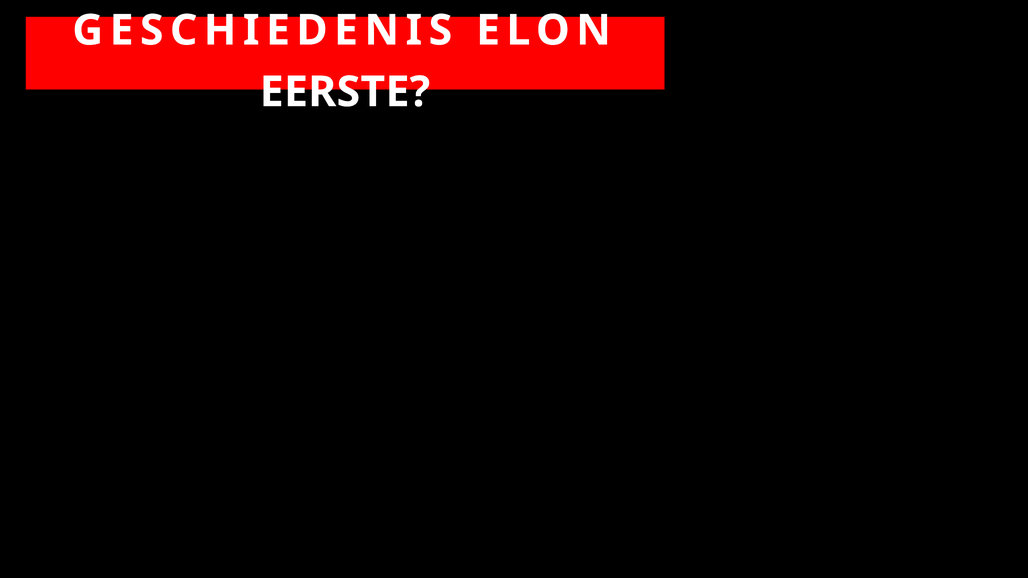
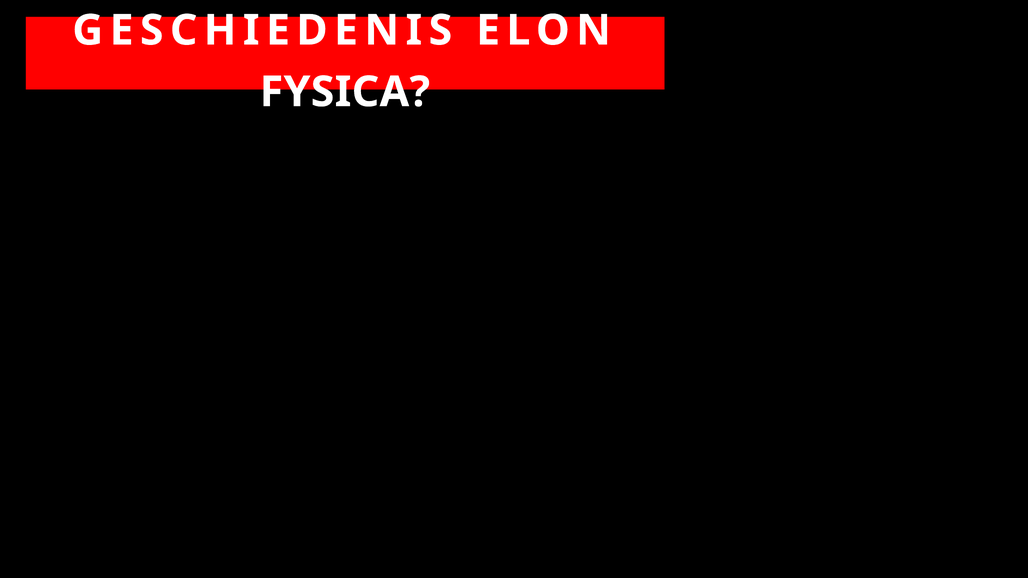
EERSTE at (345, 92): EERSTE -> FYSICA
